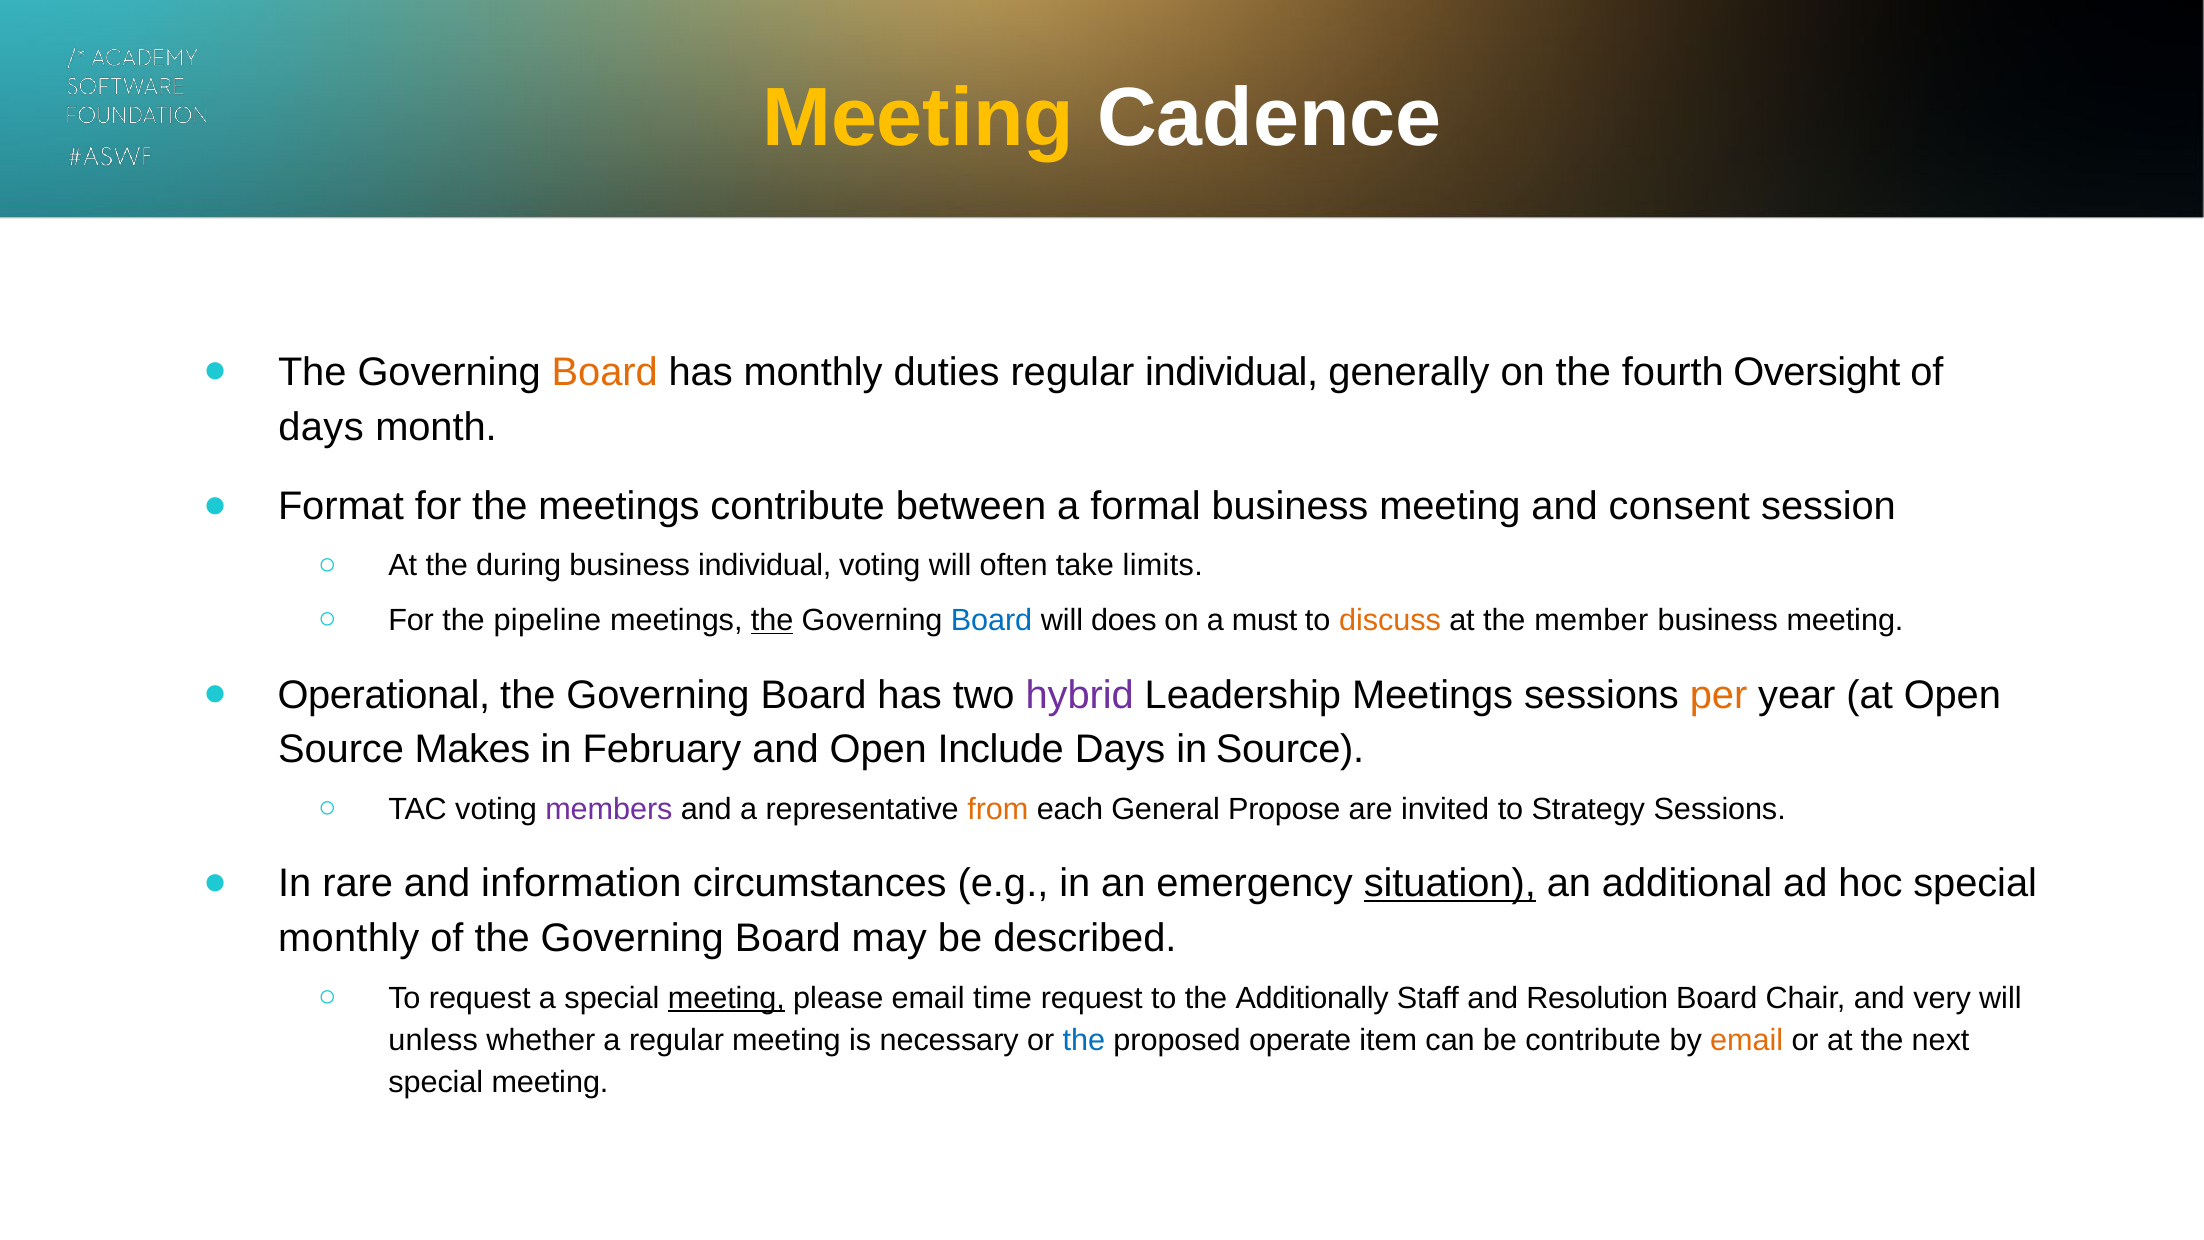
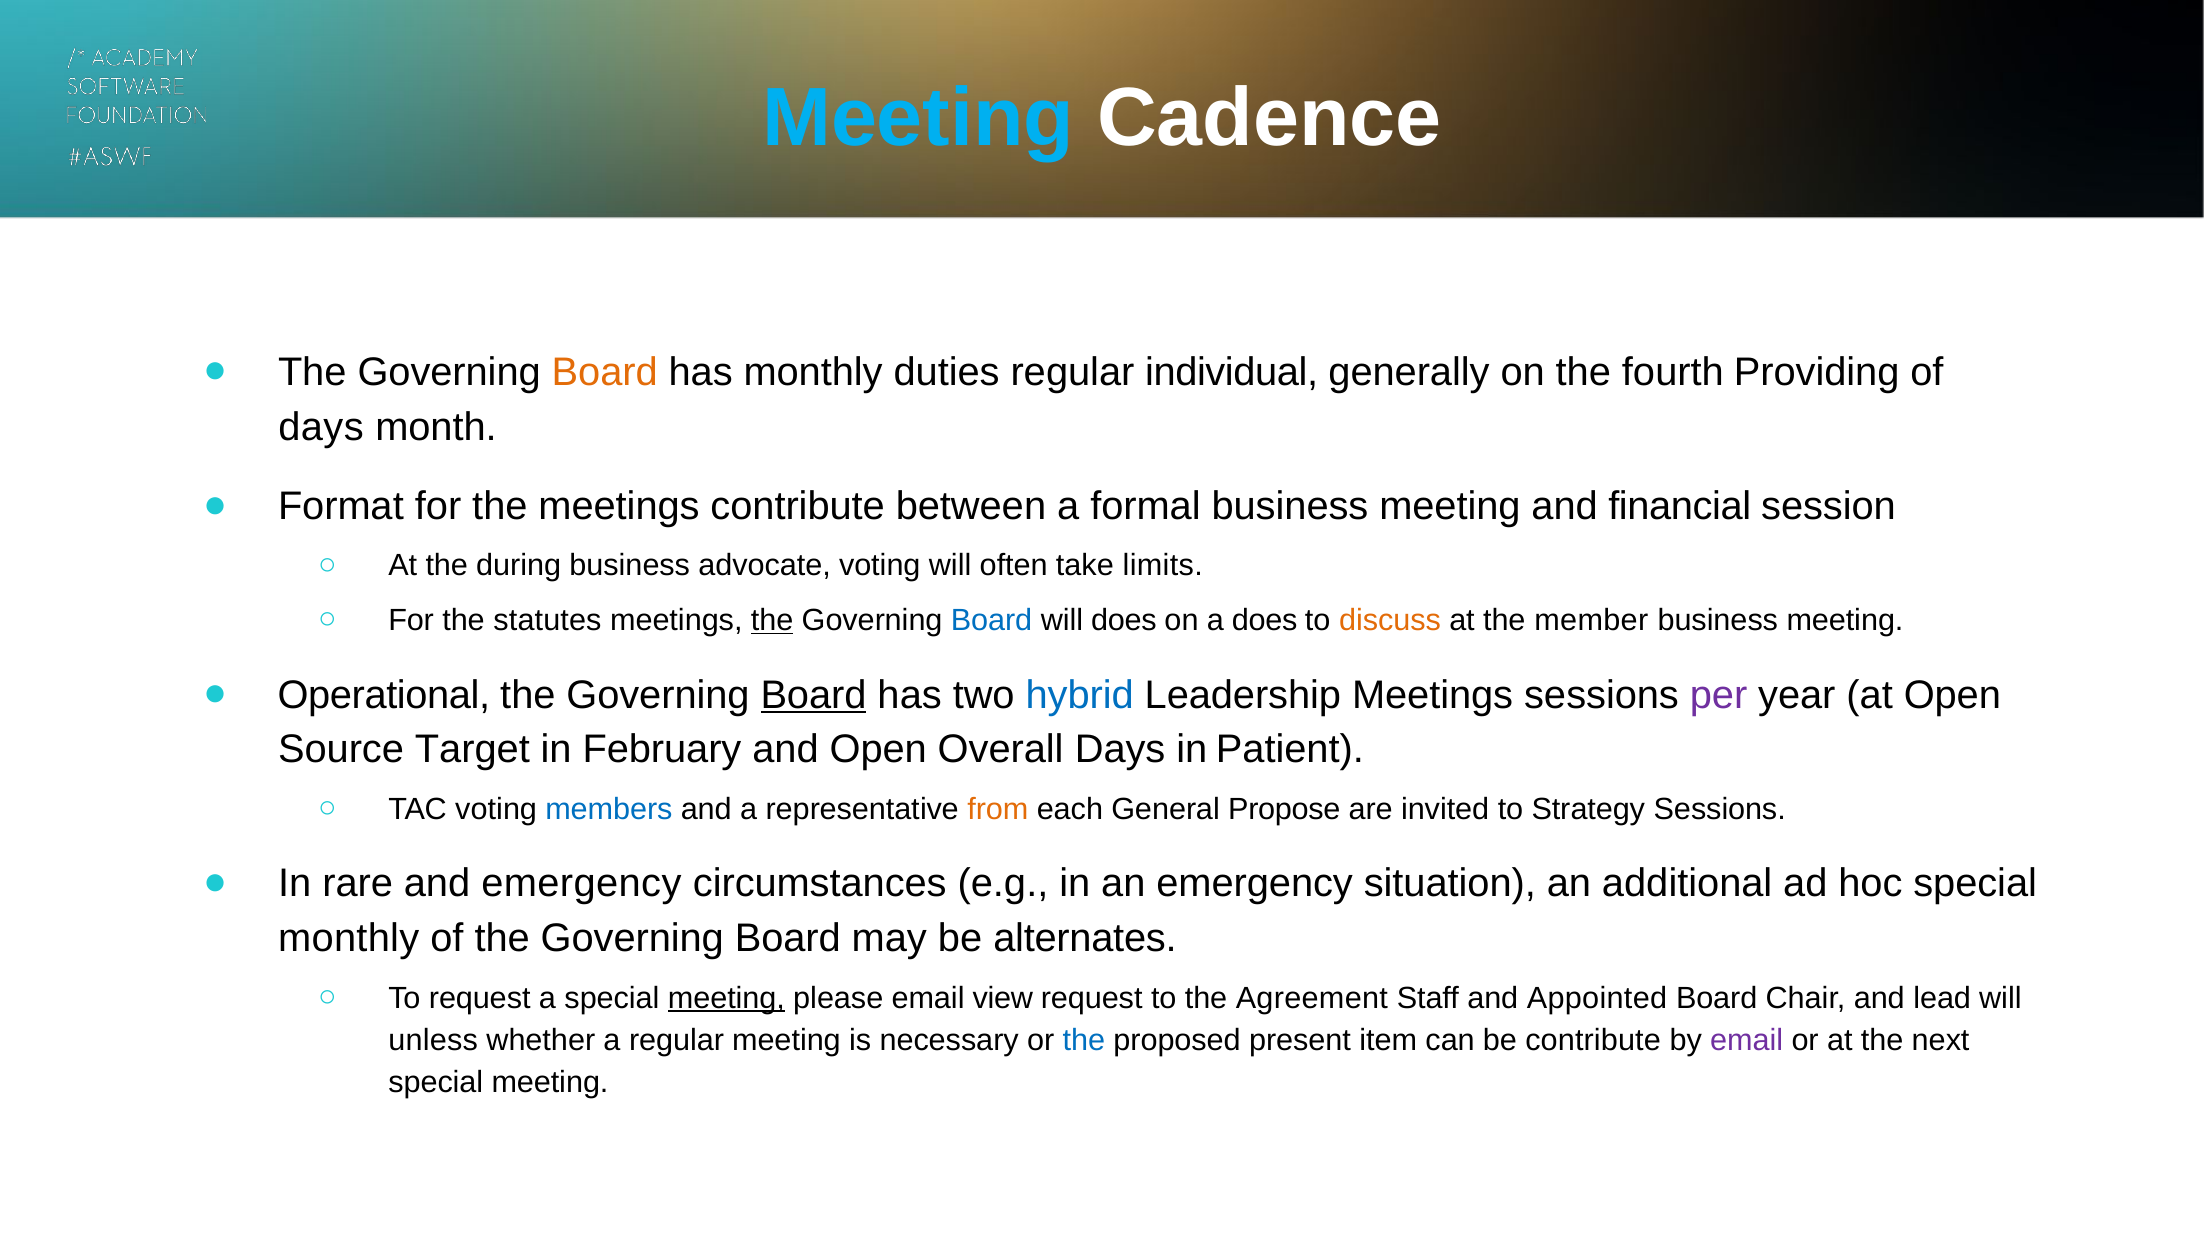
Meeting at (918, 118) colour: yellow -> light blue
Oversight: Oversight -> Providing
consent: consent -> financial
business individual: individual -> advocate
pipeline: pipeline -> statutes
a must: must -> does
Board at (814, 695) underline: none -> present
hybrid colour: purple -> blue
per colour: orange -> purple
Makes: Makes -> Target
Include: Include -> Overall
in Source: Source -> Patient
members colour: purple -> blue
and information: information -> emergency
situation underline: present -> none
described: described -> alternates
time: time -> view
Additionally: Additionally -> Agreement
Resolution: Resolution -> Appointed
very: very -> lead
operate: operate -> present
email at (1747, 1040) colour: orange -> purple
